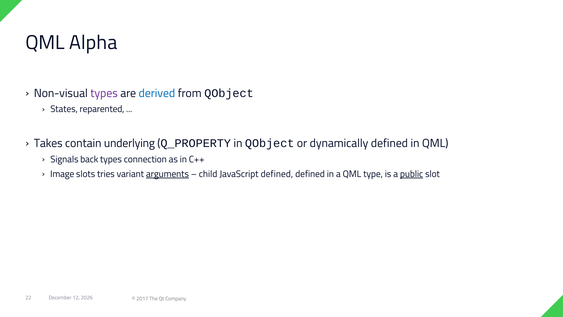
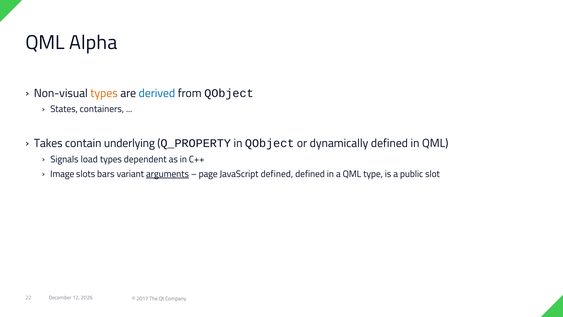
types at (104, 93) colour: purple -> orange
reparented: reparented -> containers
back: back -> load
connection: connection -> dependent
tries: tries -> bars
child: child -> page
public underline: present -> none
